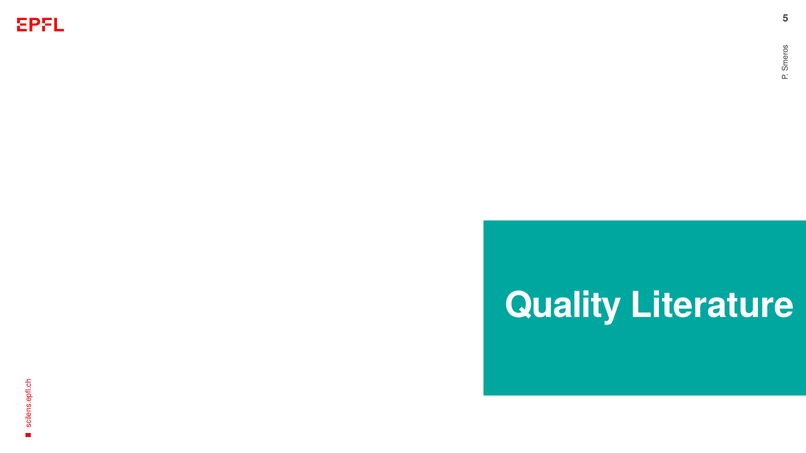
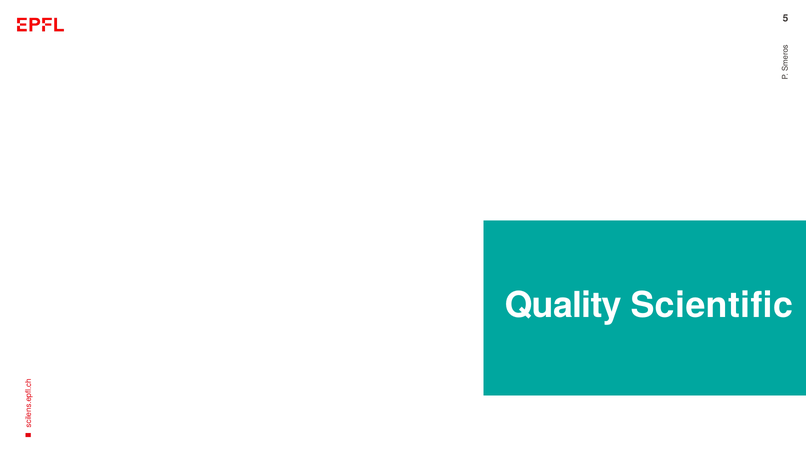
Literature: Literature -> Scientific
